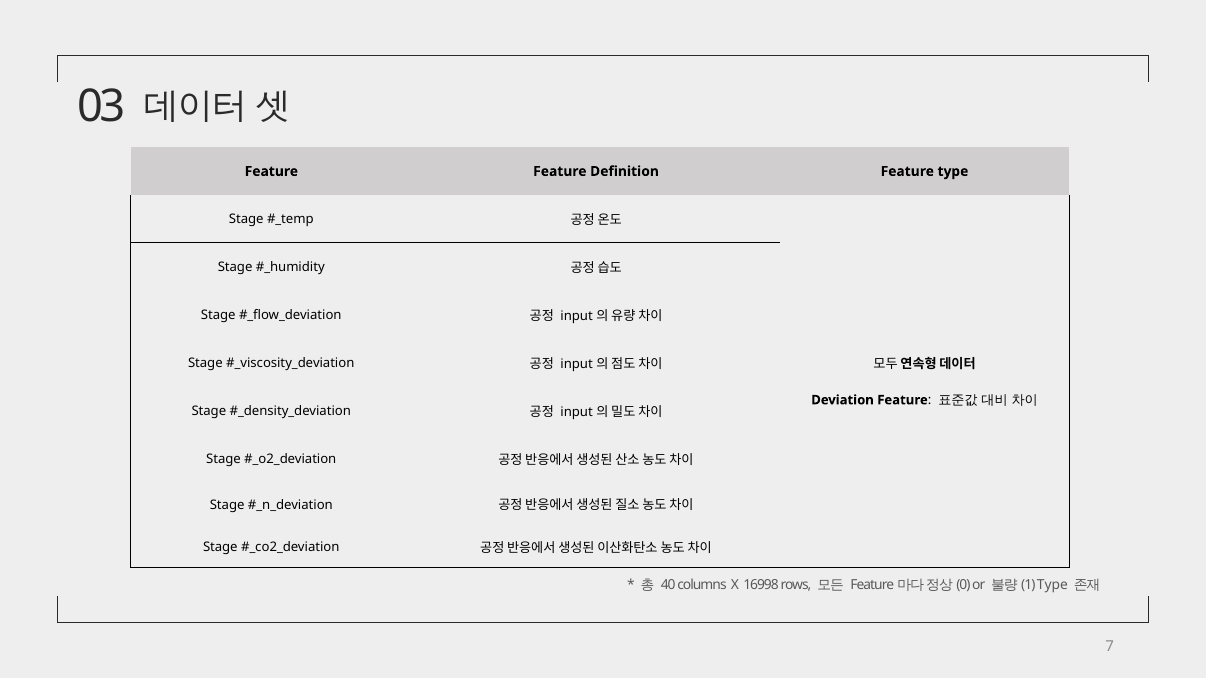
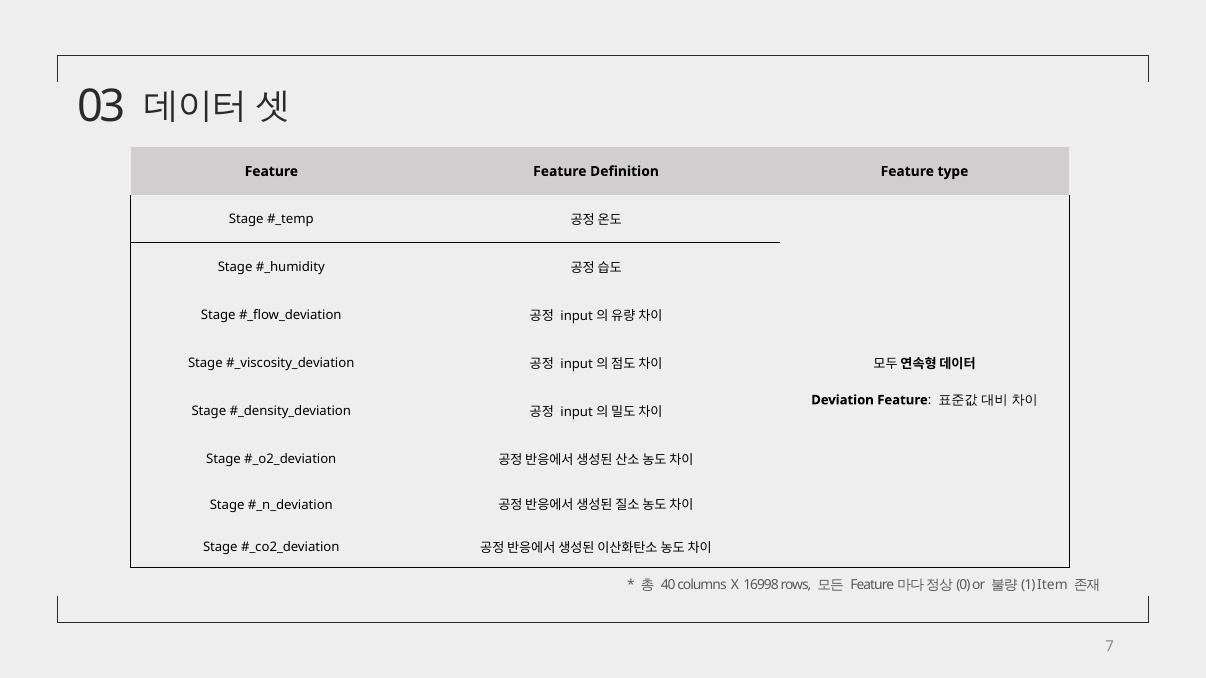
Type at (1053, 585): Type -> Item
